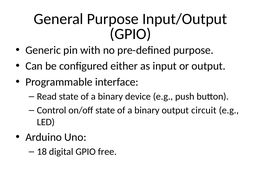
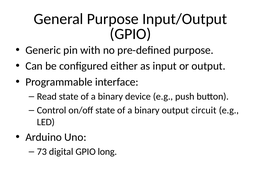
18: 18 -> 73
free: free -> long
